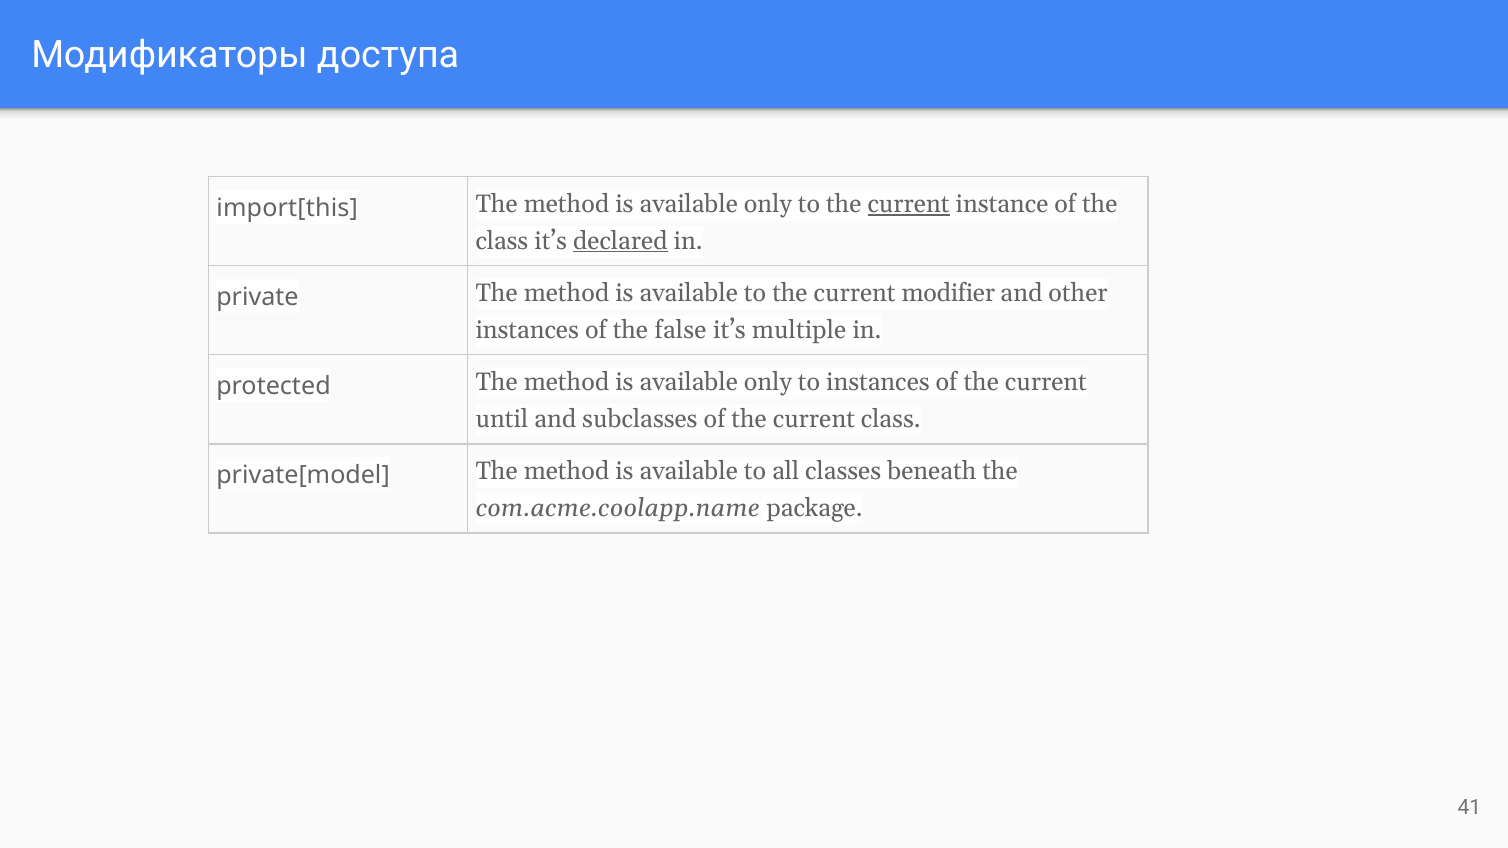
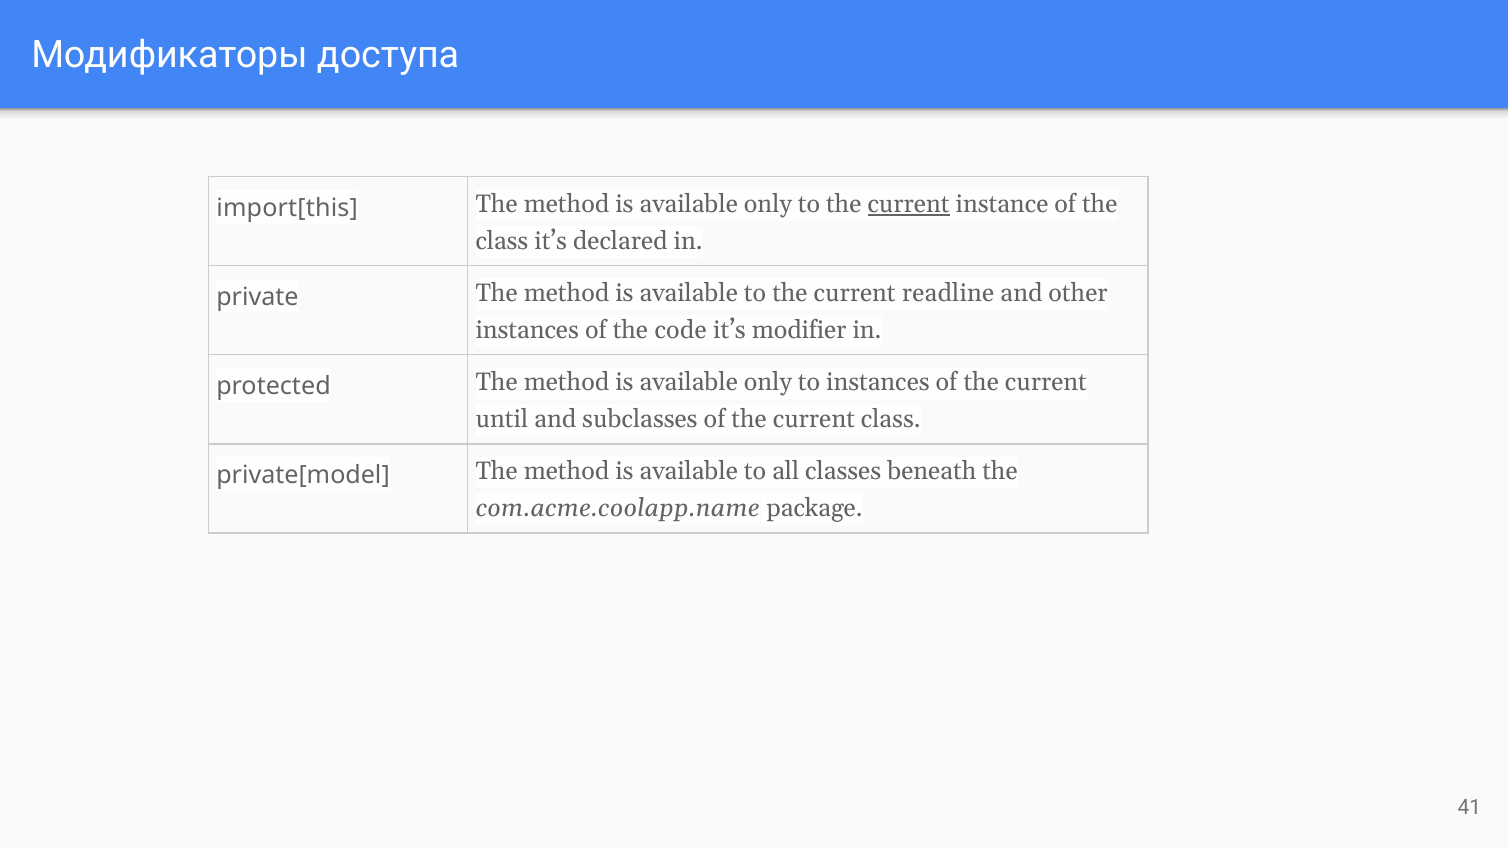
declared underline: present -> none
modifier: modifier -> readline
false: false -> code
multiple: multiple -> modifier
